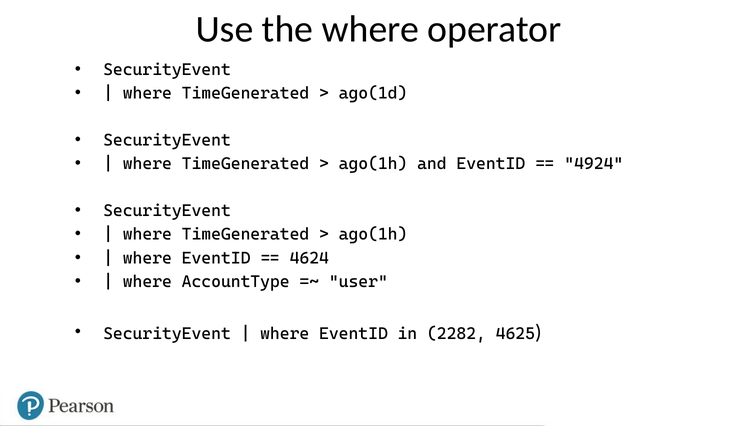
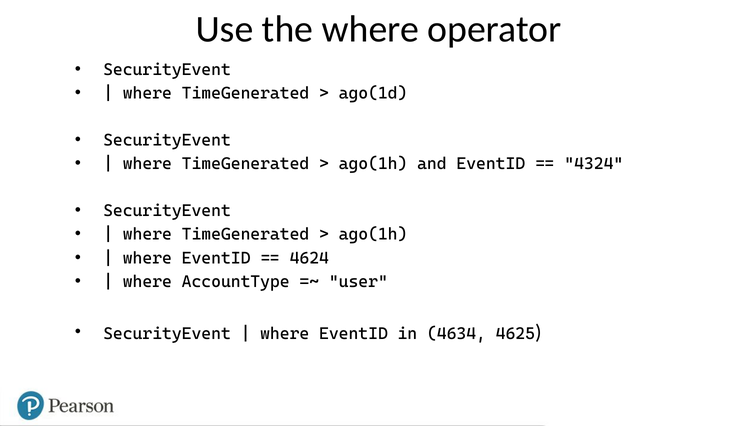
4924: 4924 -> 4324
2282: 2282 -> 4634
